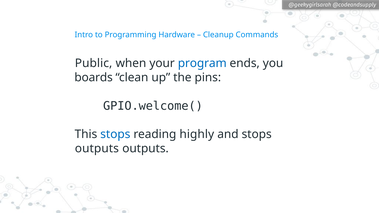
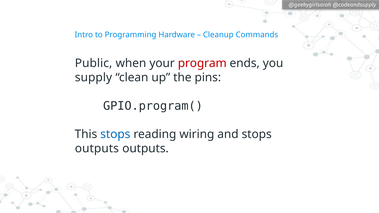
program colour: blue -> red
boards: boards -> supply
GPIO.welcome(: GPIO.welcome( -> GPIO.program(
highly: highly -> wiring
